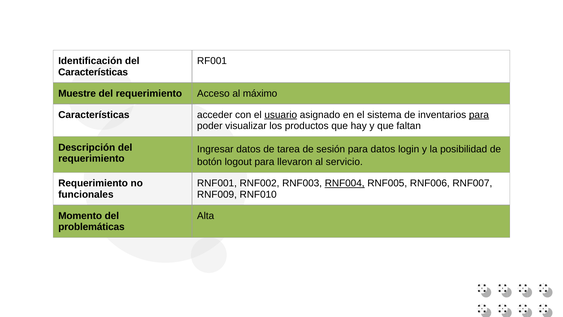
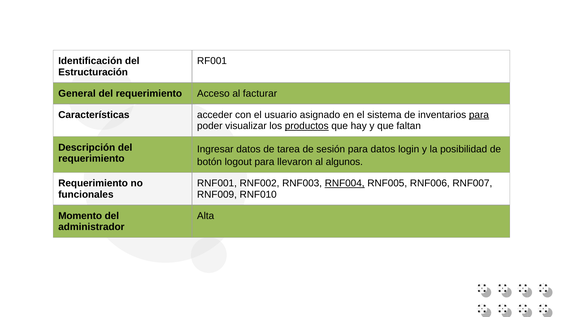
Características at (93, 72): Características -> Estructuración
Muestre: Muestre -> General
máximo: máximo -> facturar
usuario underline: present -> none
productos underline: none -> present
servicio: servicio -> algunos
problemáticas: problemáticas -> administrador
